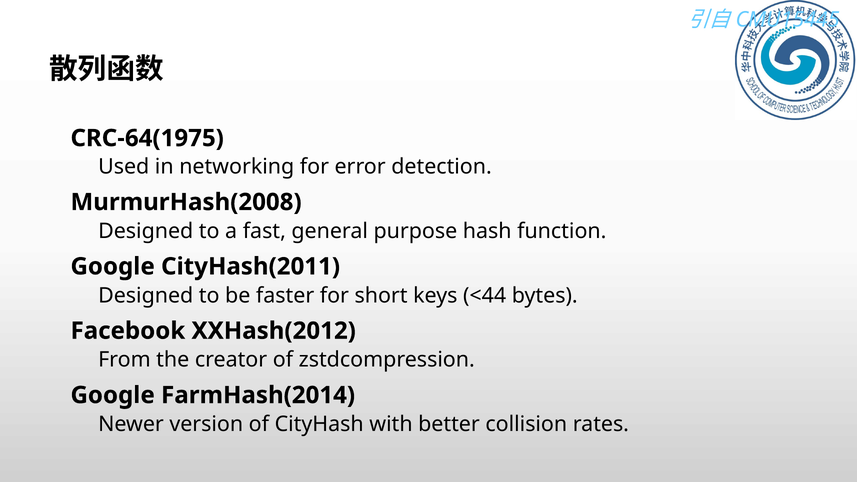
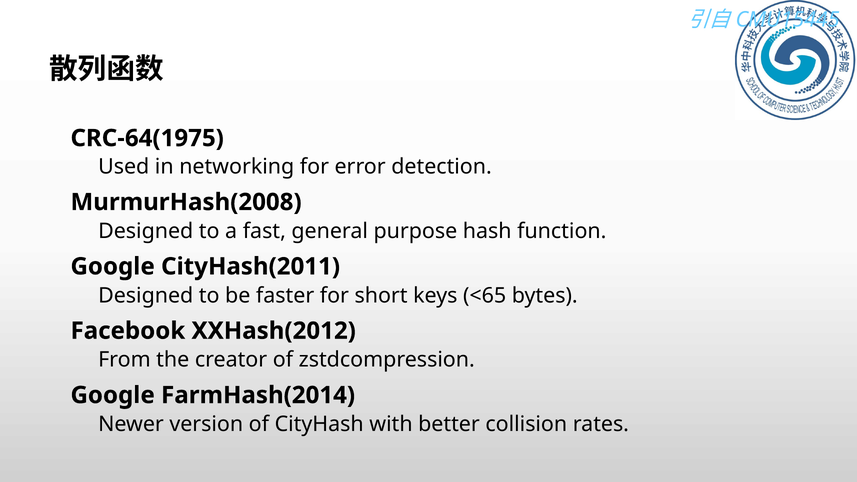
<44: <44 -> <65
